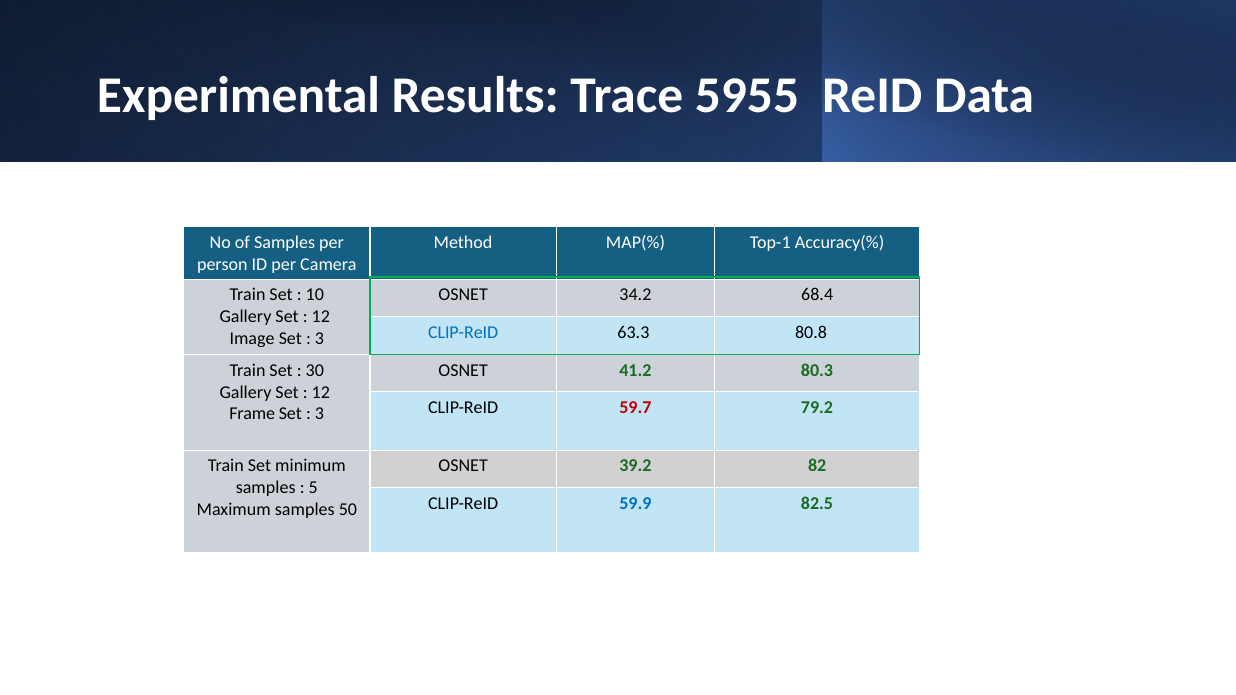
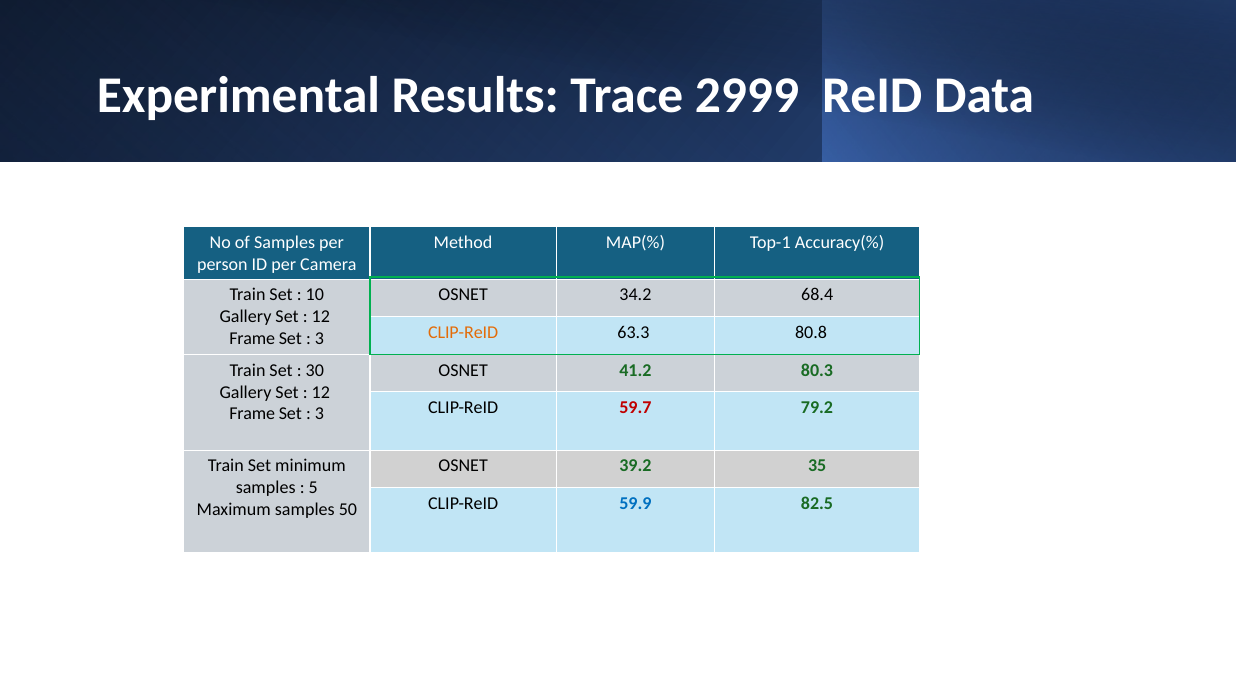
5955: 5955 -> 2999
CLIP-ReID at (463, 333) colour: blue -> orange
Image at (252, 339): Image -> Frame
82: 82 -> 35
